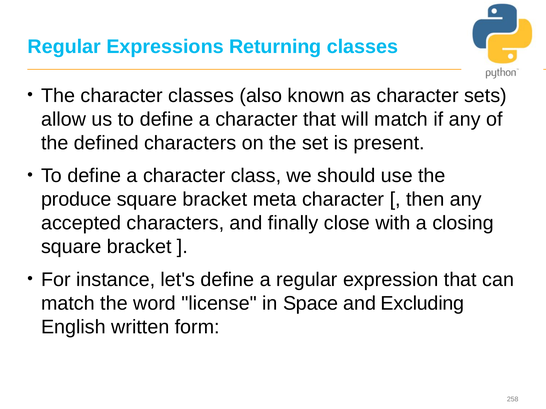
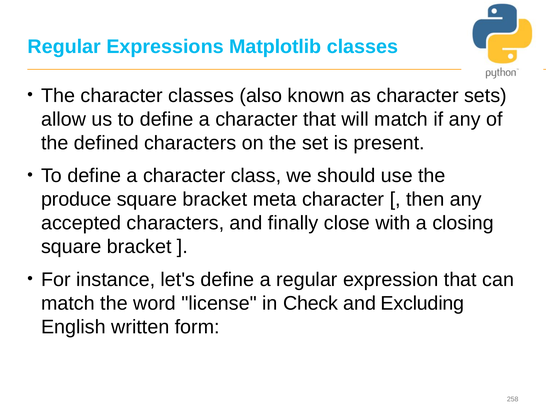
Returning: Returning -> Matplotlib
Space: Space -> Check
